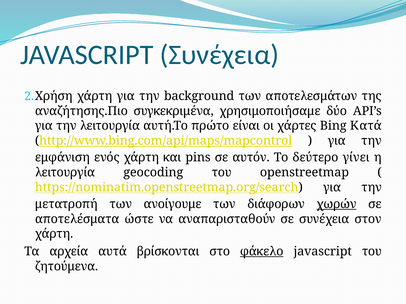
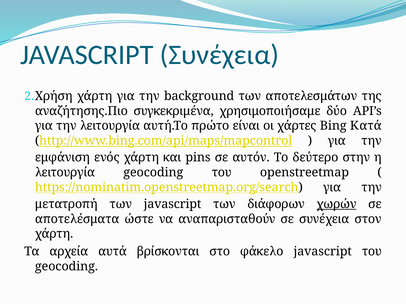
γίνει: γίνει -> στην
των ανοίγουμε: ανοίγουμε -> javascript
φάκελο underline: present -> none
ζητούμενα at (67, 267): ζητούμενα -> geocoding
